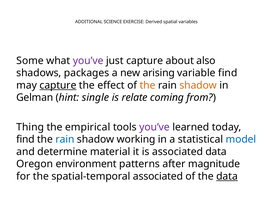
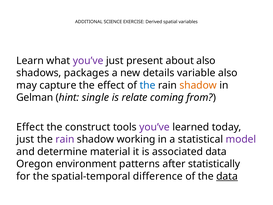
Some: Some -> Learn
just capture: capture -> present
arising: arising -> details
variable find: find -> also
capture at (58, 85) underline: present -> none
the at (148, 85) colour: orange -> blue
Thing at (30, 127): Thing -> Effect
empirical: empirical -> construct
find at (25, 139): find -> just
rain at (65, 139) colour: blue -> purple
model colour: blue -> purple
magnitude: magnitude -> statistically
spatial-temporal associated: associated -> difference
